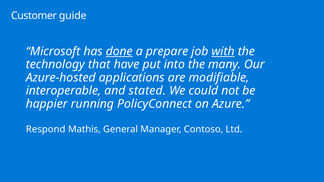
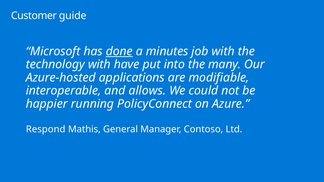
prepare: prepare -> minutes
with at (223, 51) underline: present -> none
technology that: that -> with
stated: stated -> allows
